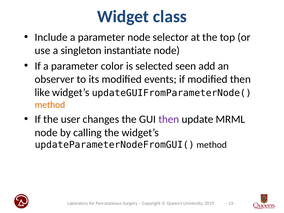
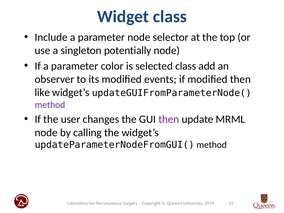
instantiate: instantiate -> potentially
selected seen: seen -> class
method at (50, 105) colour: orange -> purple
